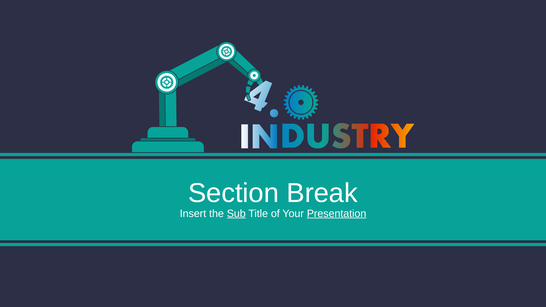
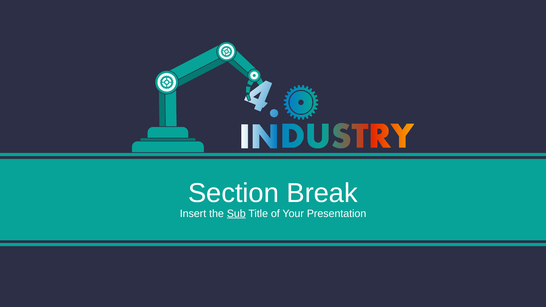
Presentation underline: present -> none
